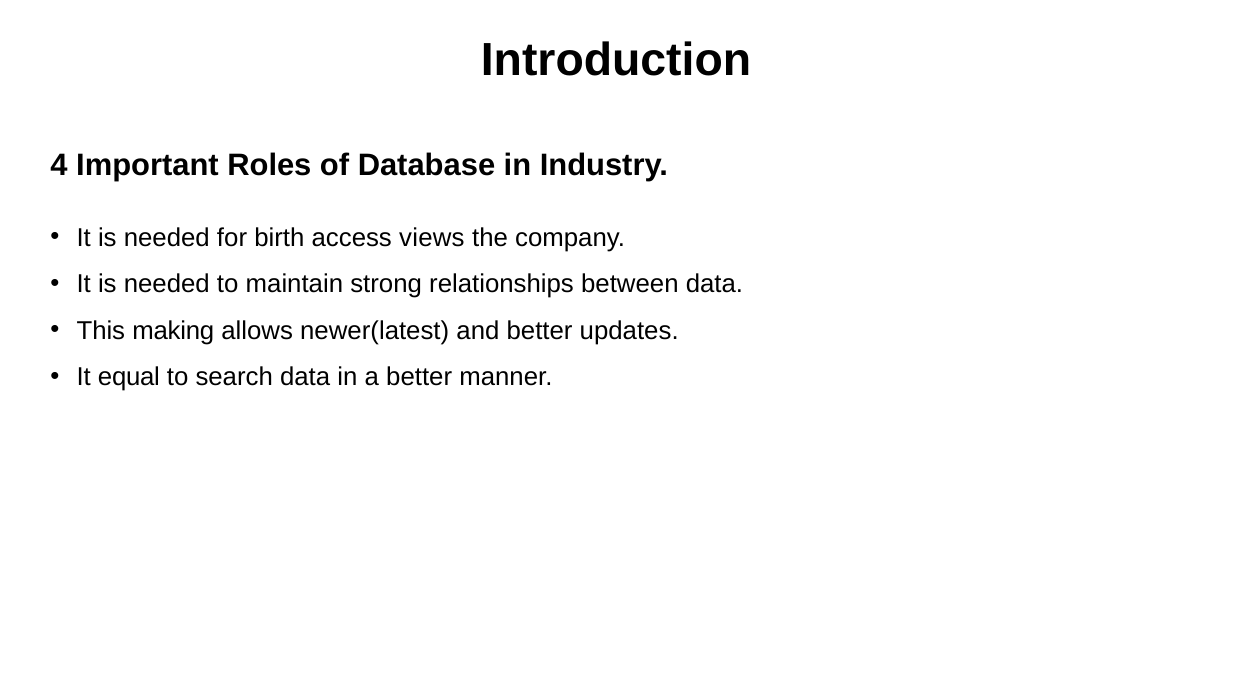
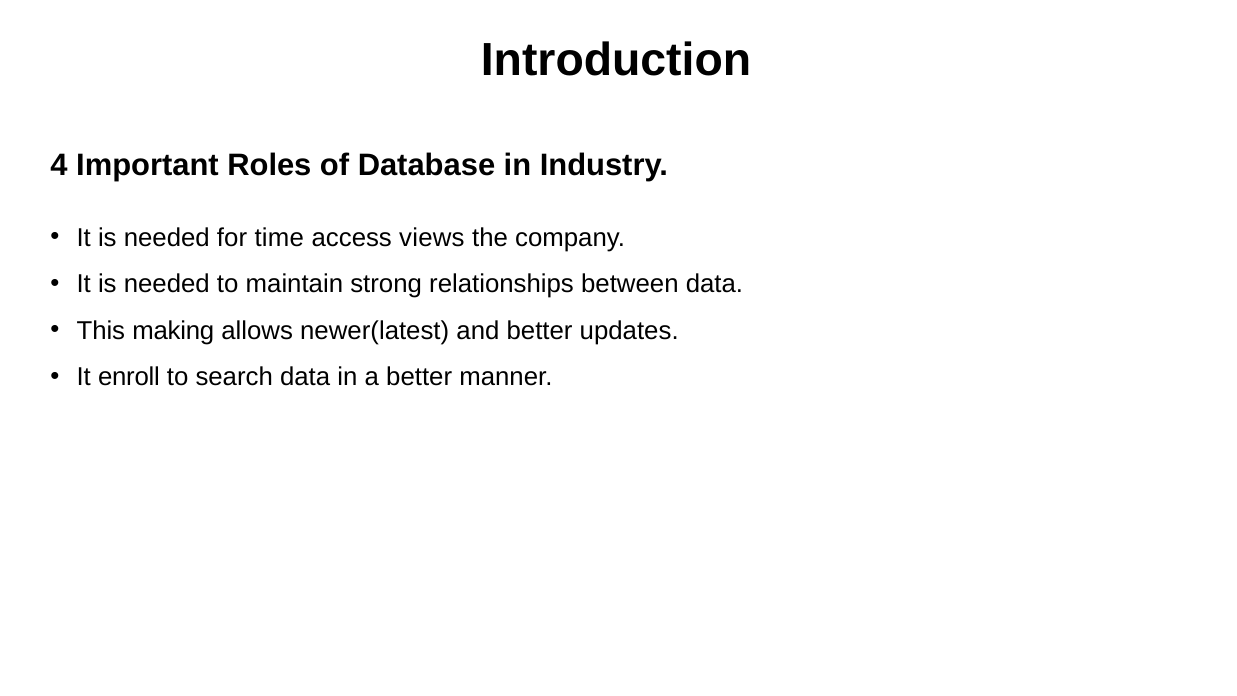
birth: birth -> time
equal: equal -> enroll
